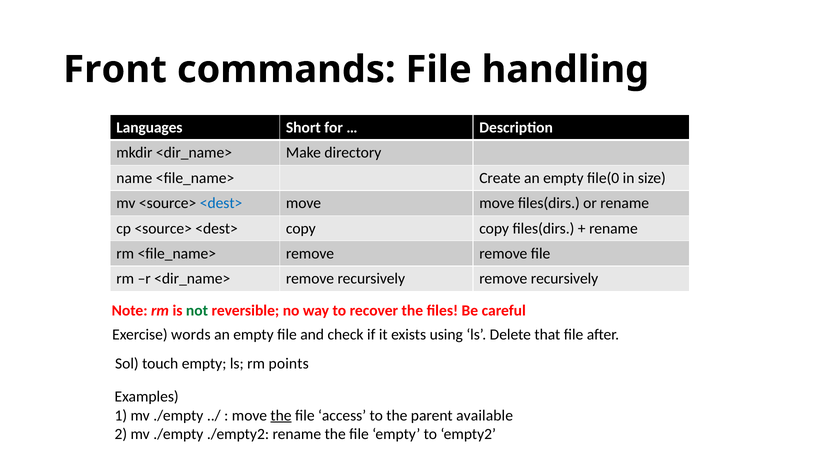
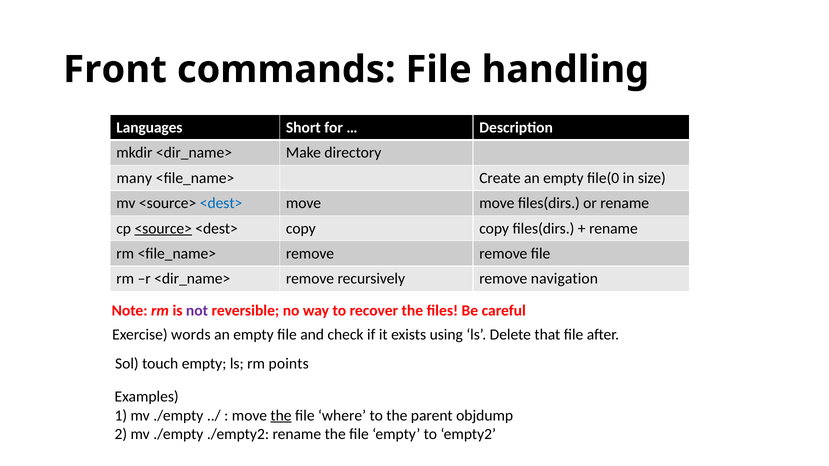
name: name -> many
<source> at (163, 229) underline: none -> present
recursively remove recursively: recursively -> navigation
not colour: green -> purple
access: access -> where
available: available -> objdump
